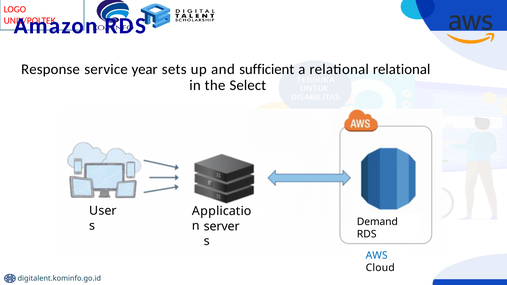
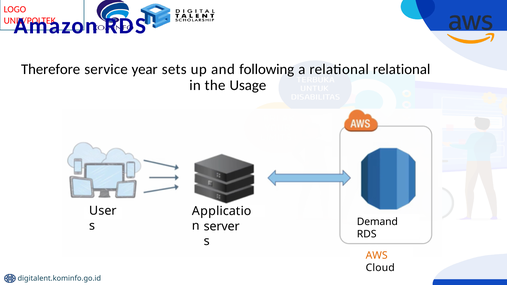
Response: Response -> Therefore
sufficient: sufficient -> following
Select: Select -> Usage
AWS colour: blue -> orange
